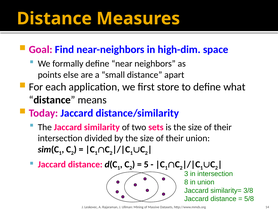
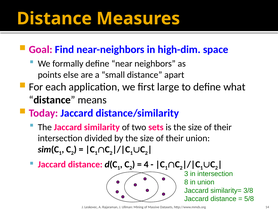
store: store -> large
5: 5 -> 4
